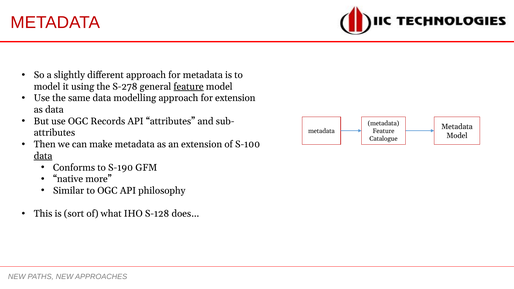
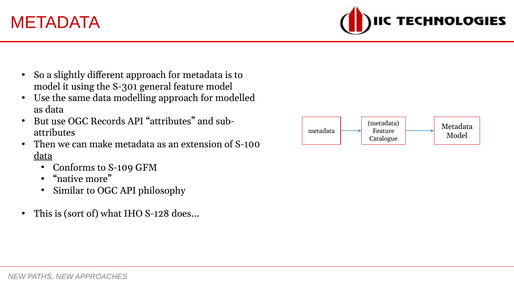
S-278: S-278 -> S-301
feature at (189, 87) underline: present -> none
for extension: extension -> modelled
S-190: S-190 -> S-109
